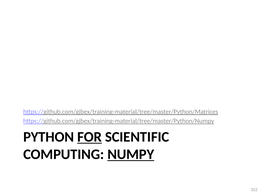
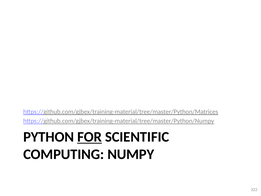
NUMPY underline: present -> none
